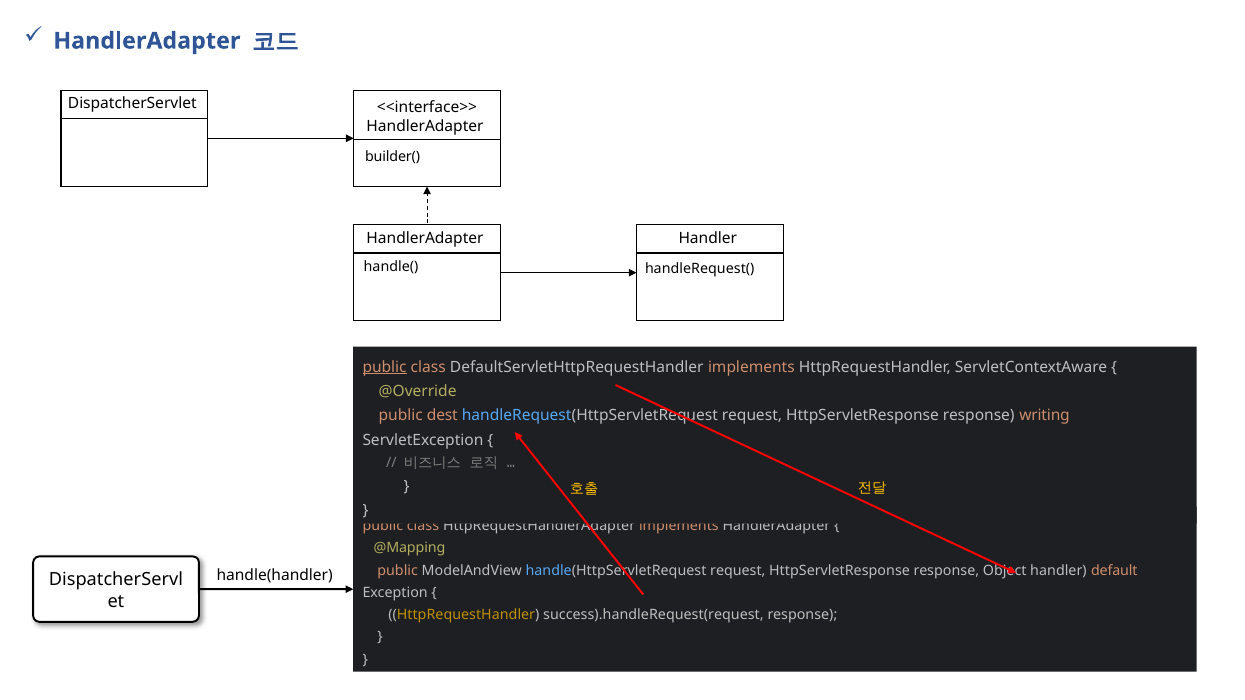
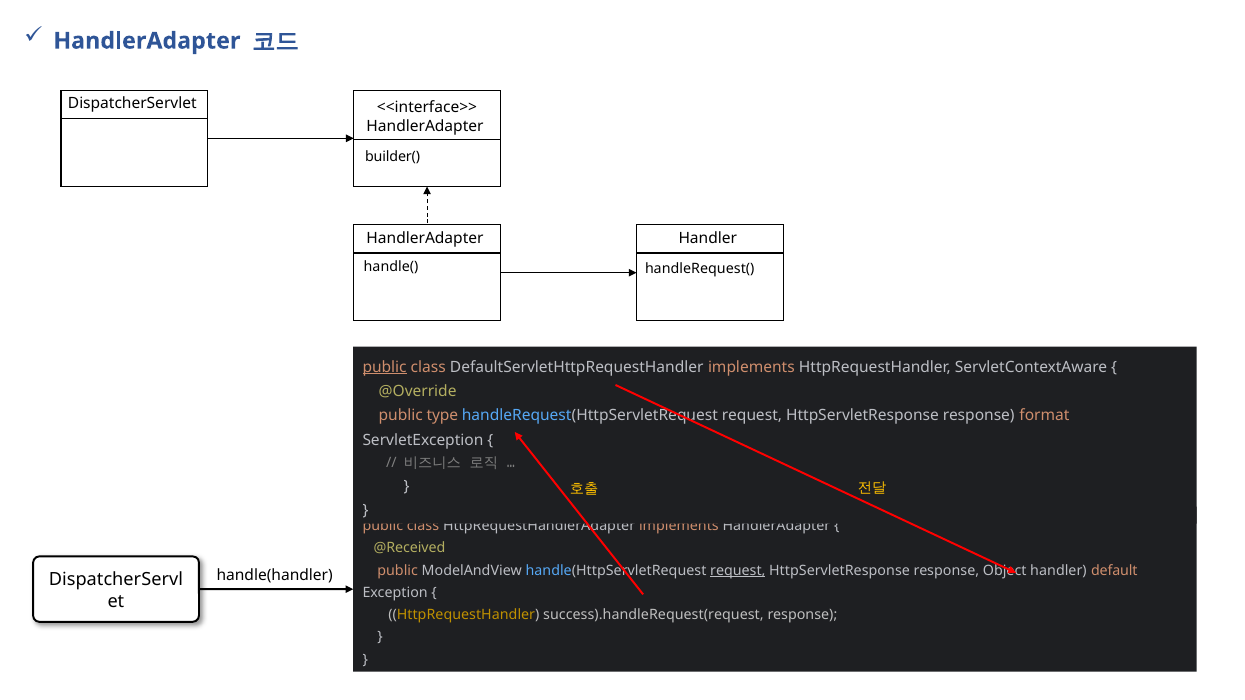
dest: dest -> type
writing: writing -> format
@Mapping: @Mapping -> @Received
request at (738, 571) underline: none -> present
